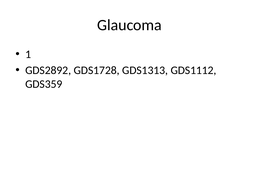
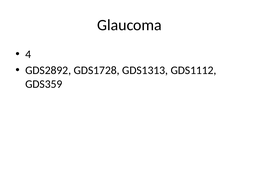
1: 1 -> 4
